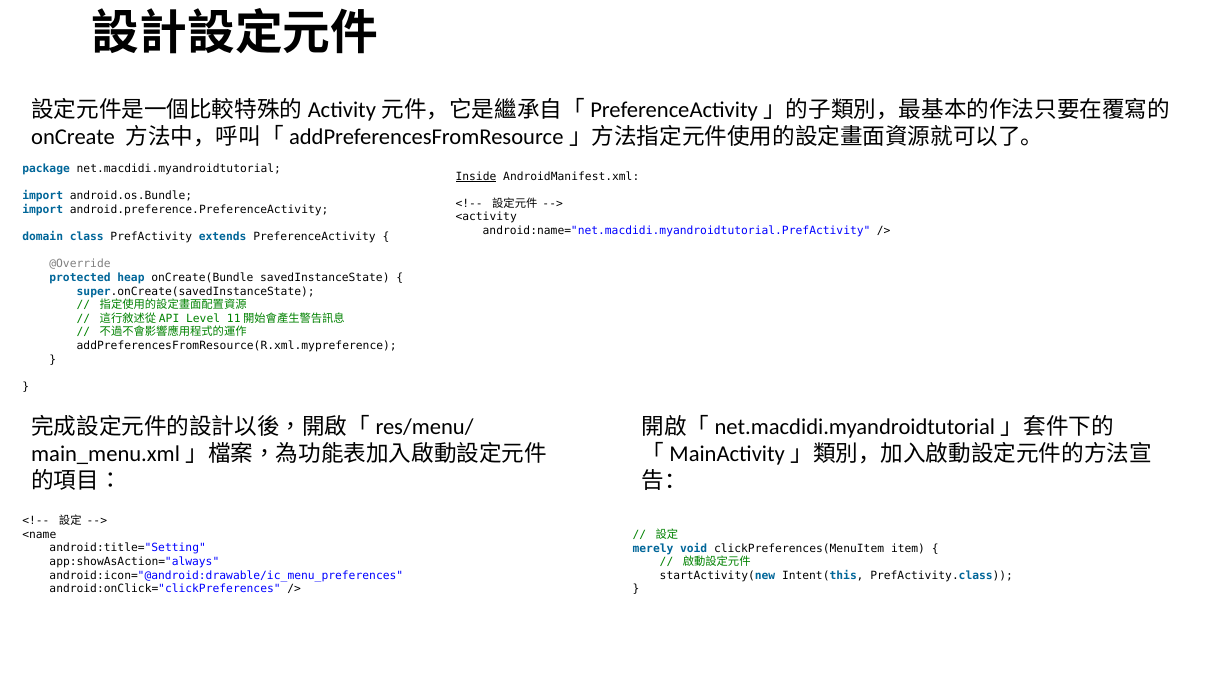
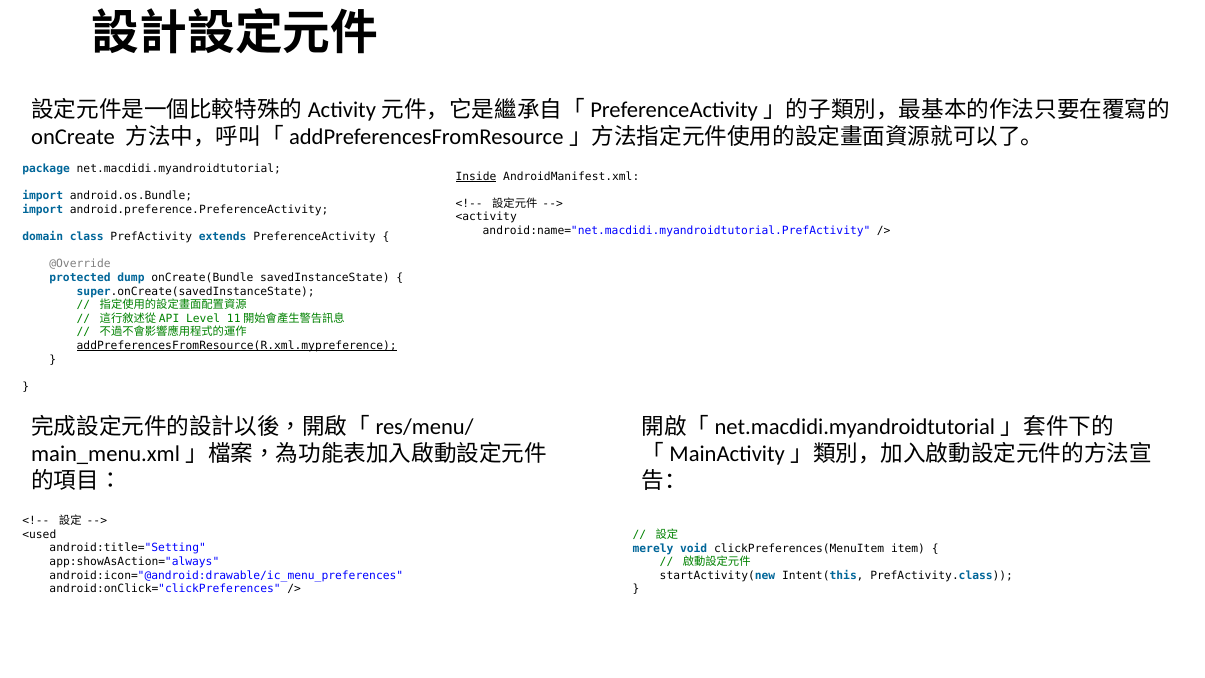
heap: heap -> dump
addPreferencesFromResource(R.xml.mypreference underline: none -> present
<name: <name -> <used
